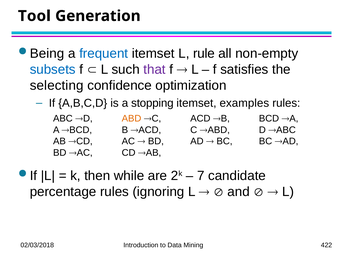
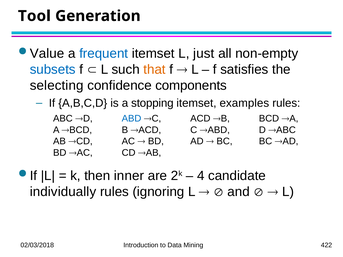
Being: Being -> Value
rule: rule -> just
that colour: purple -> orange
optimization: optimization -> components
ABD at (132, 119) colour: orange -> blue
while: while -> inner
7: 7 -> 4
percentage: percentage -> individually
